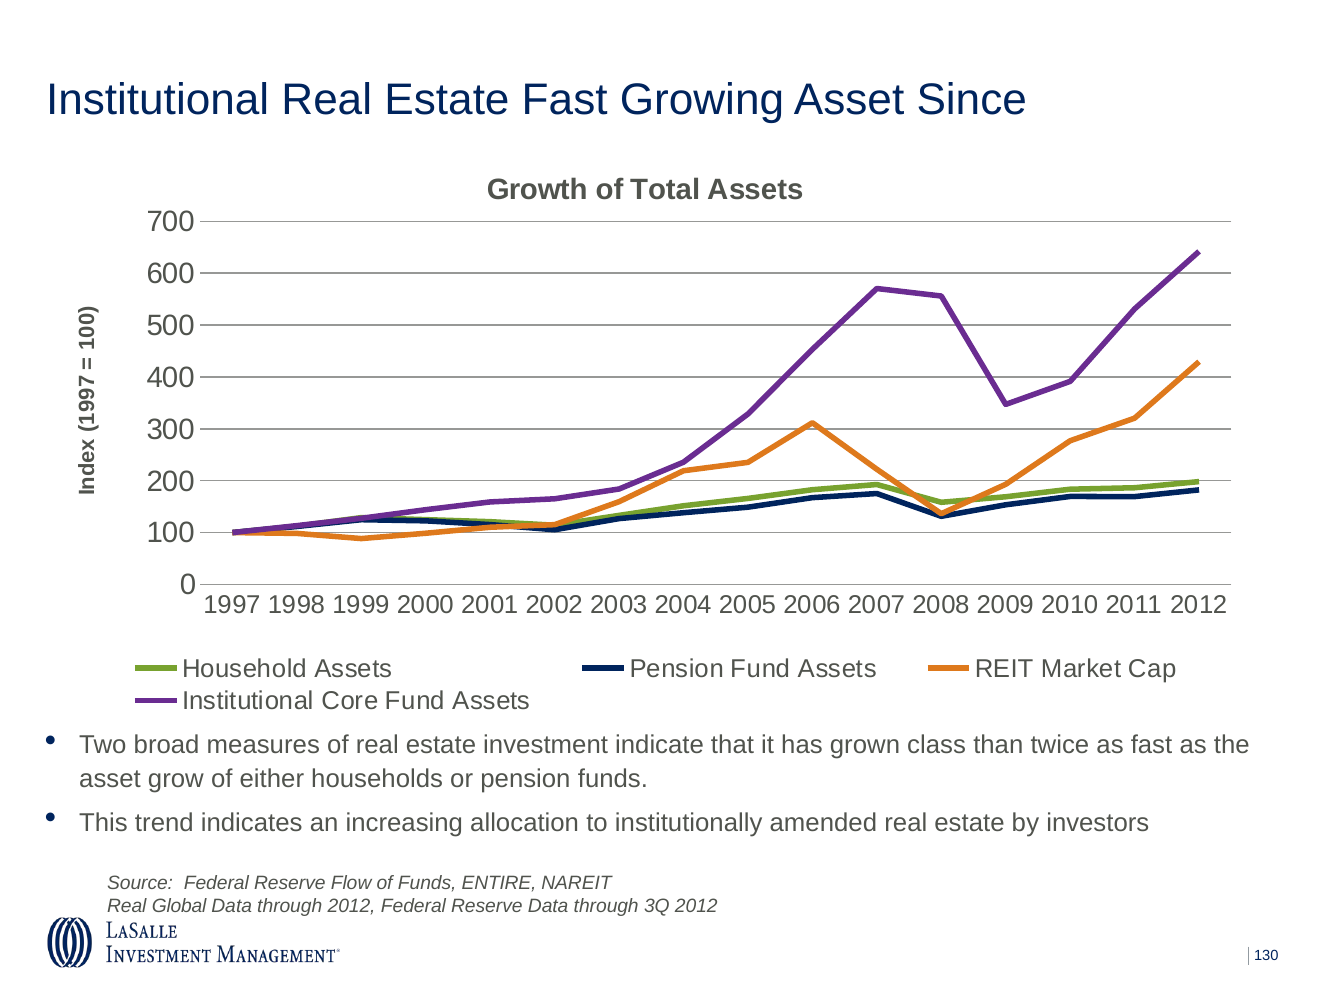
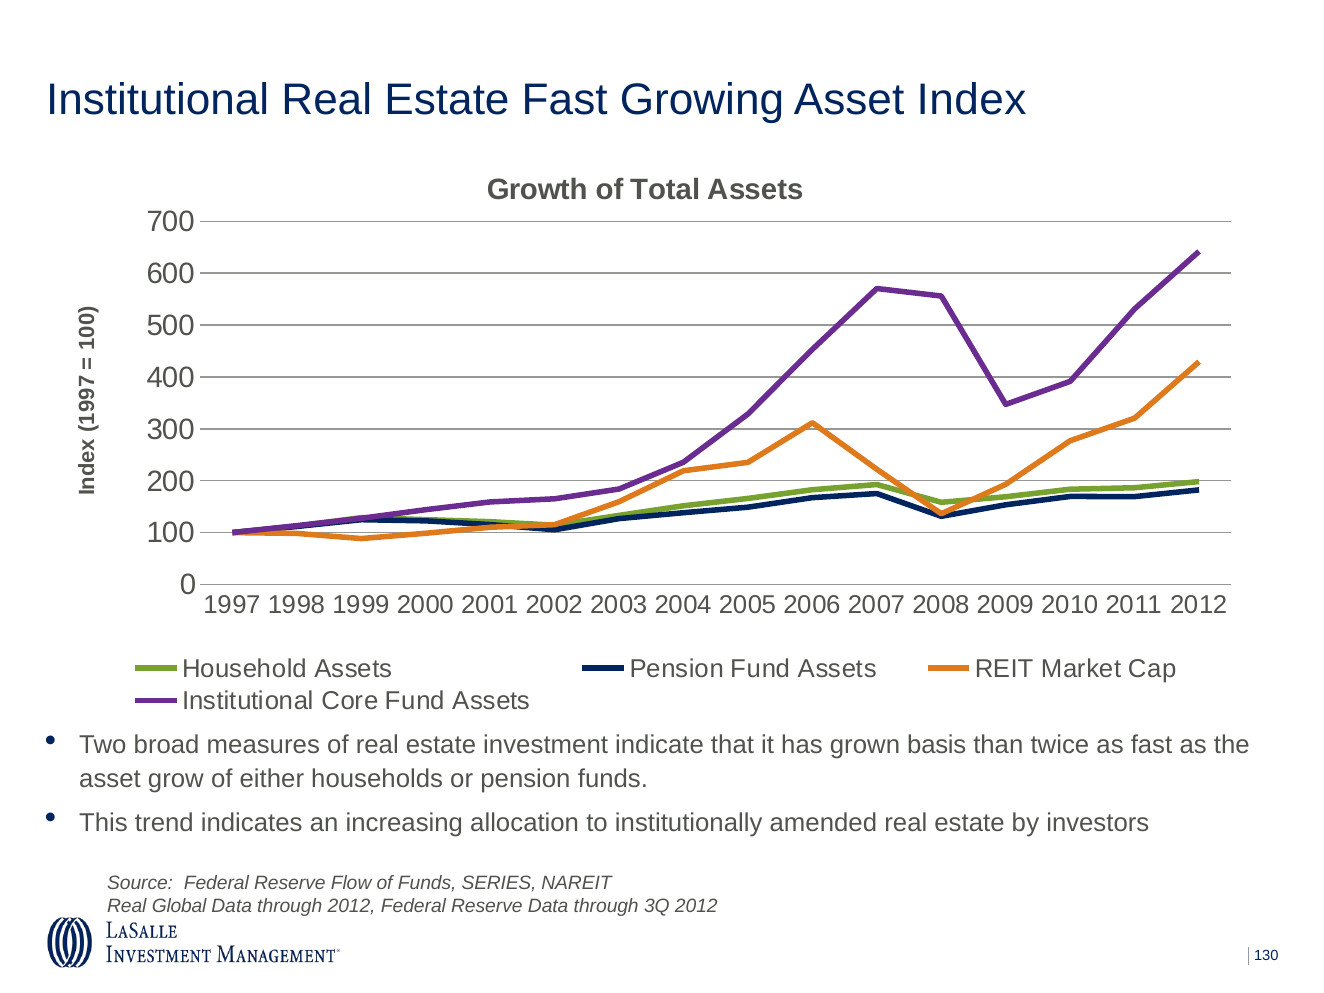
Since: Since -> Index
class: class -> basis
ENTIRE: ENTIRE -> SERIES
